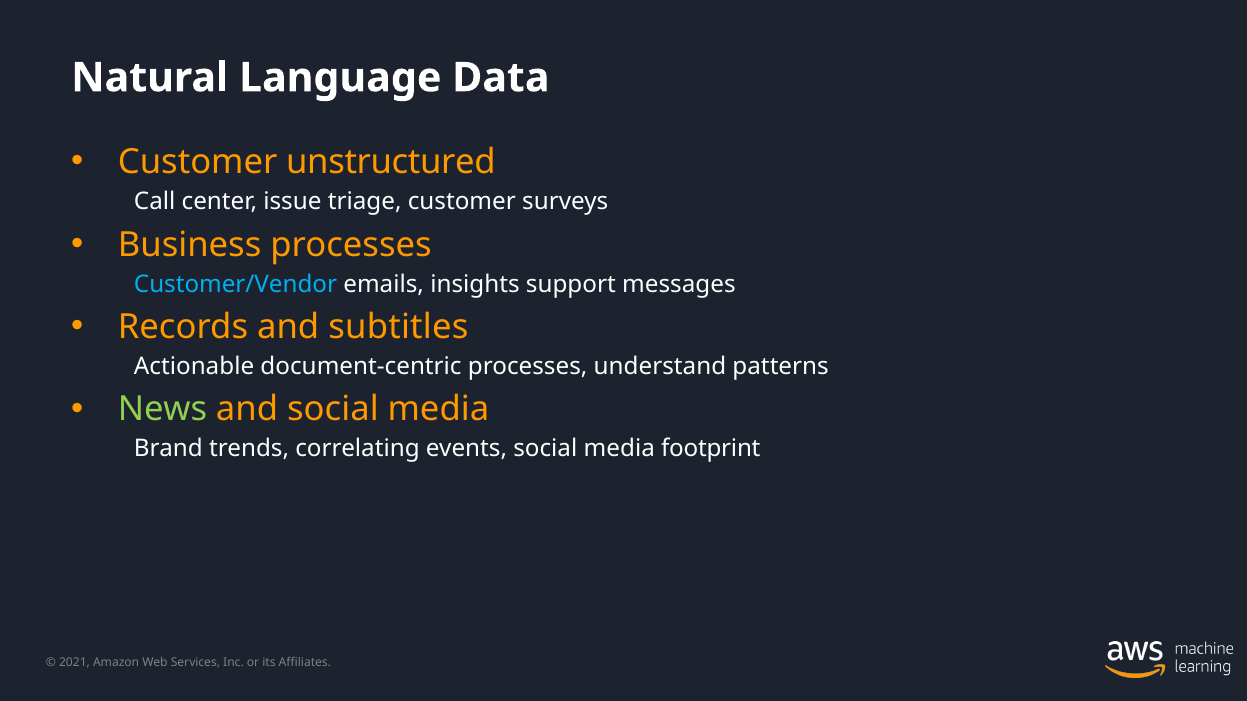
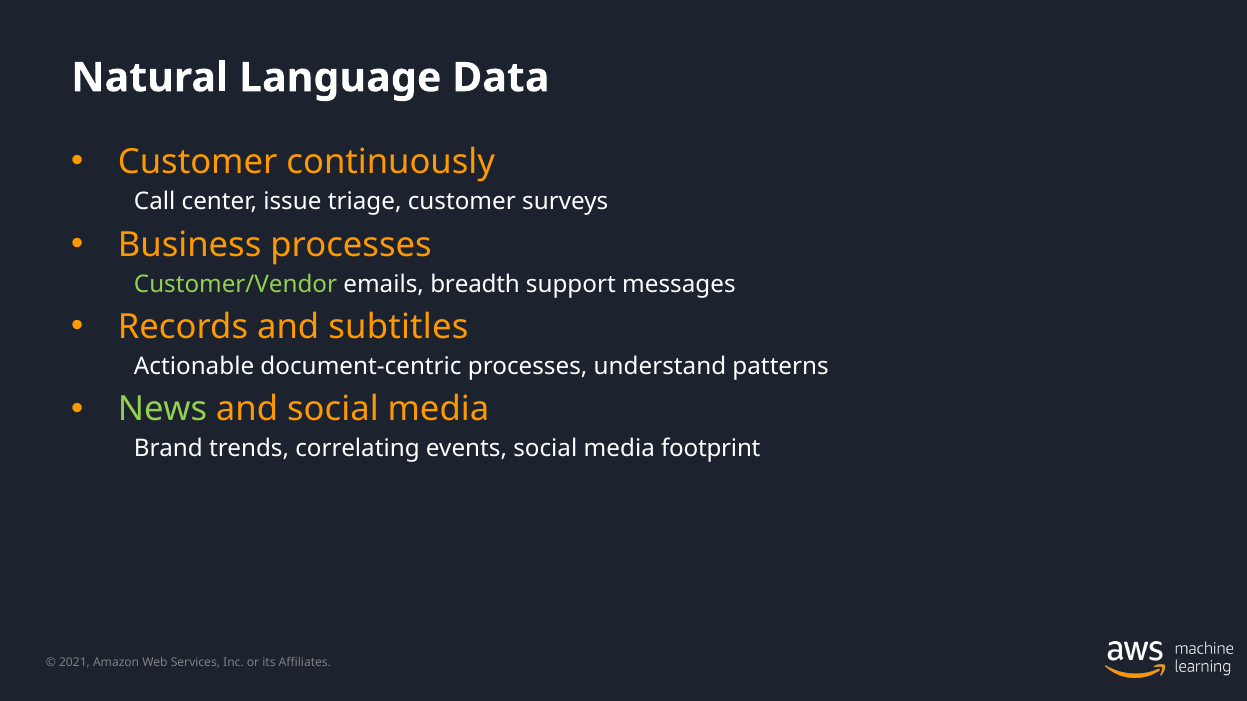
unstructured: unstructured -> continuously
Customer/Vendor colour: light blue -> light green
insights: insights -> breadth
